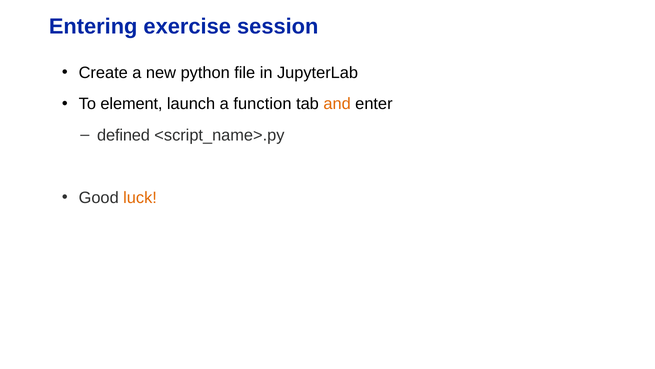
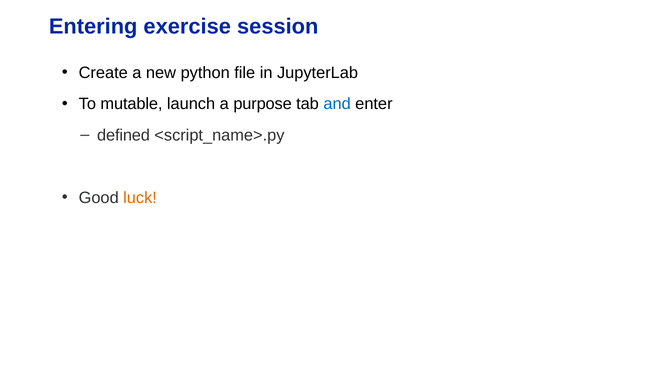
element: element -> mutable
function: function -> purpose
and colour: orange -> blue
